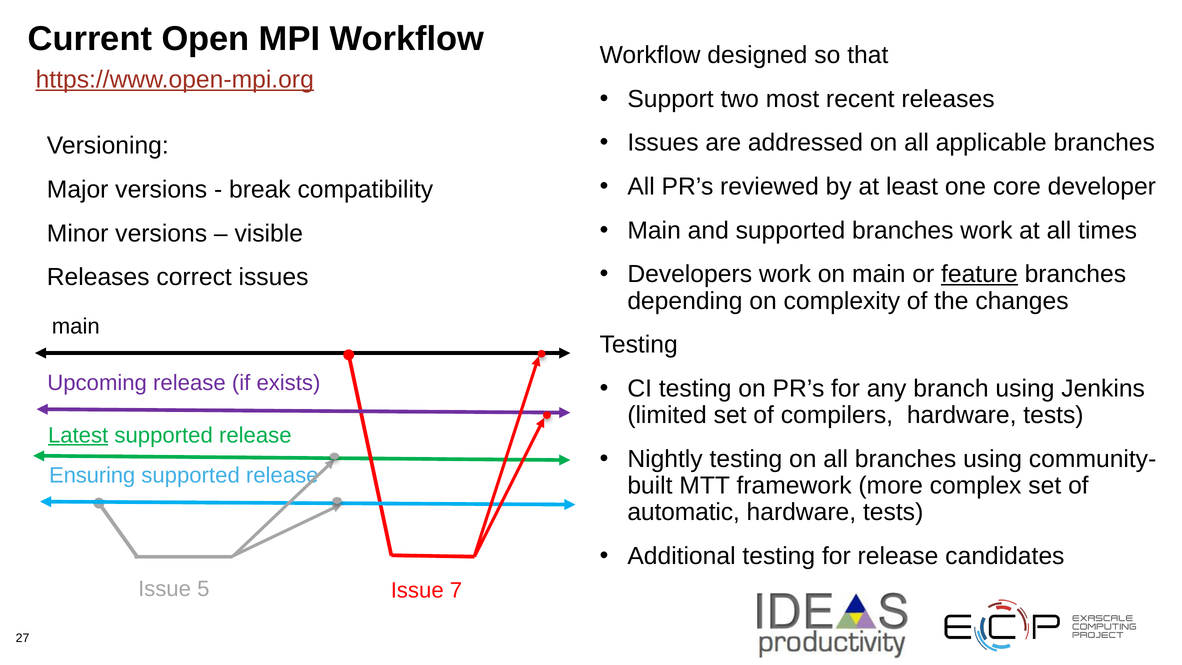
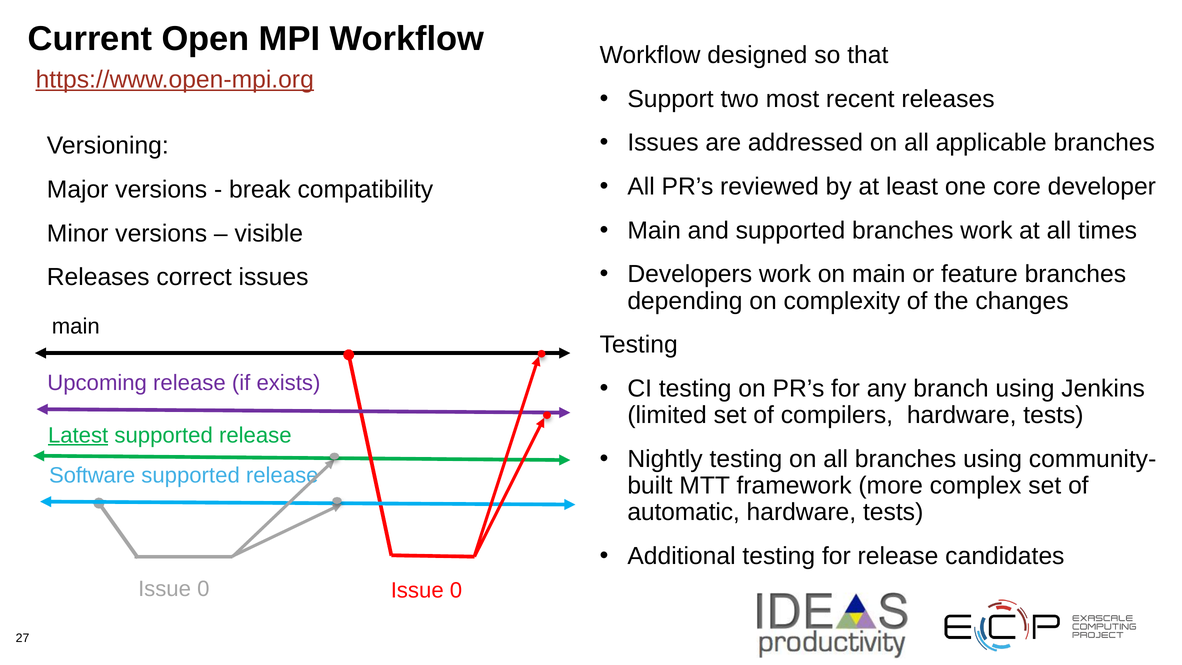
feature underline: present -> none
Ensuring: Ensuring -> Software
5 at (203, 589): 5 -> 0
7 at (456, 591): 7 -> 0
